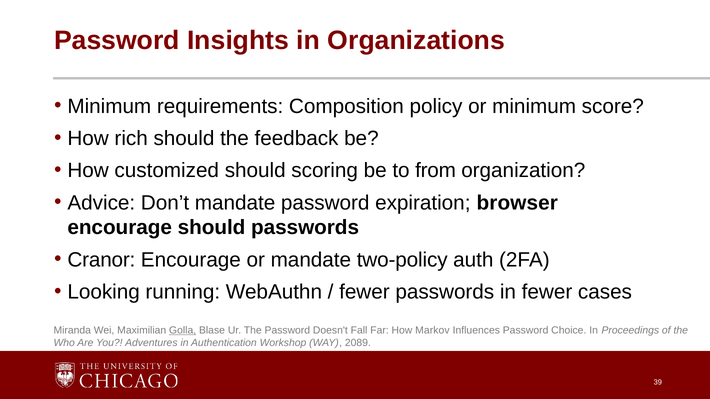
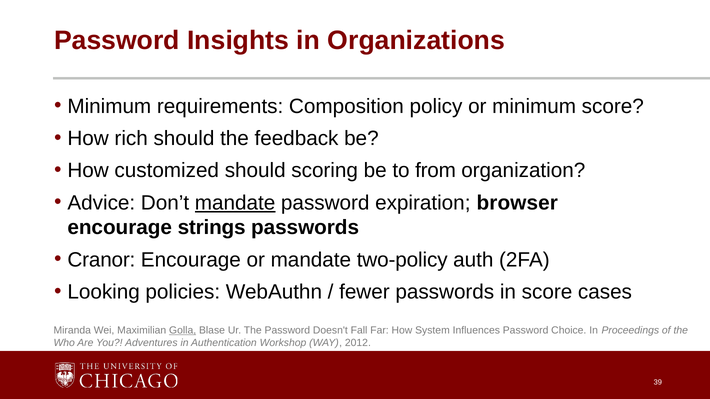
mandate at (235, 203) underline: none -> present
encourage should: should -> strings
running: running -> policies
in fewer: fewer -> score
Markov: Markov -> System
2089: 2089 -> 2012
